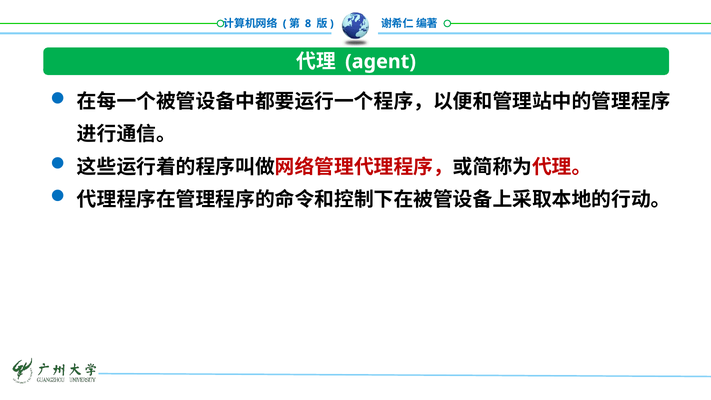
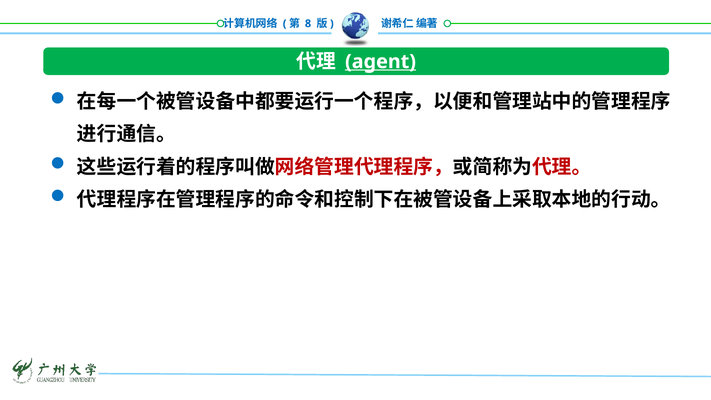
agent underline: none -> present
